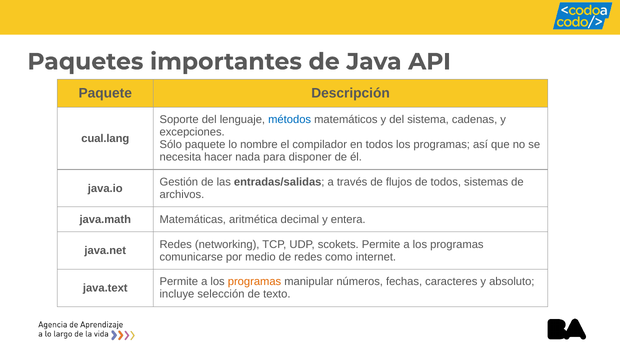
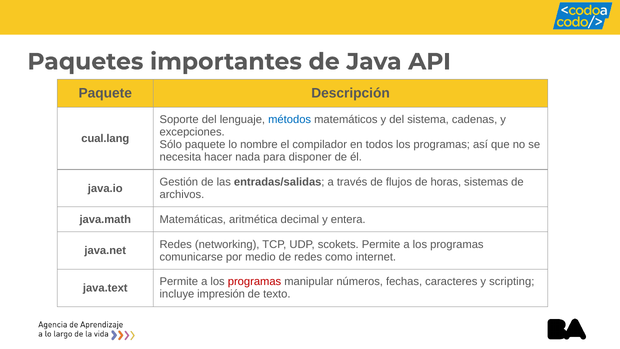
de todos: todos -> horas
programas at (255, 282) colour: orange -> red
absoluto: absoluto -> scripting
selección: selección -> impresión
